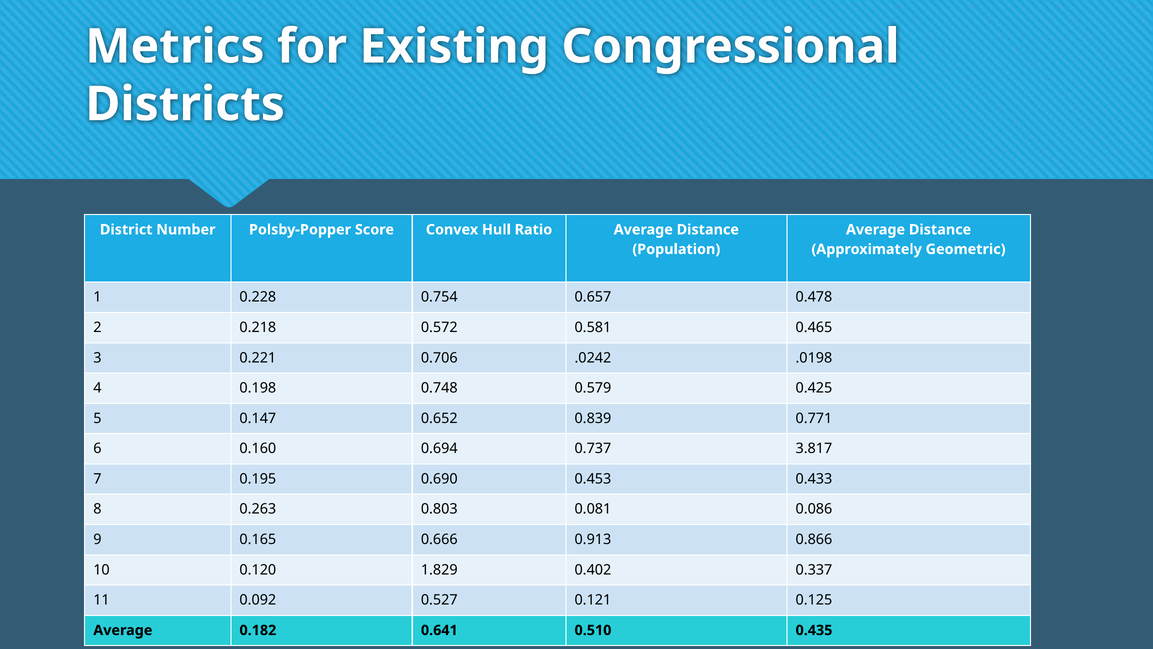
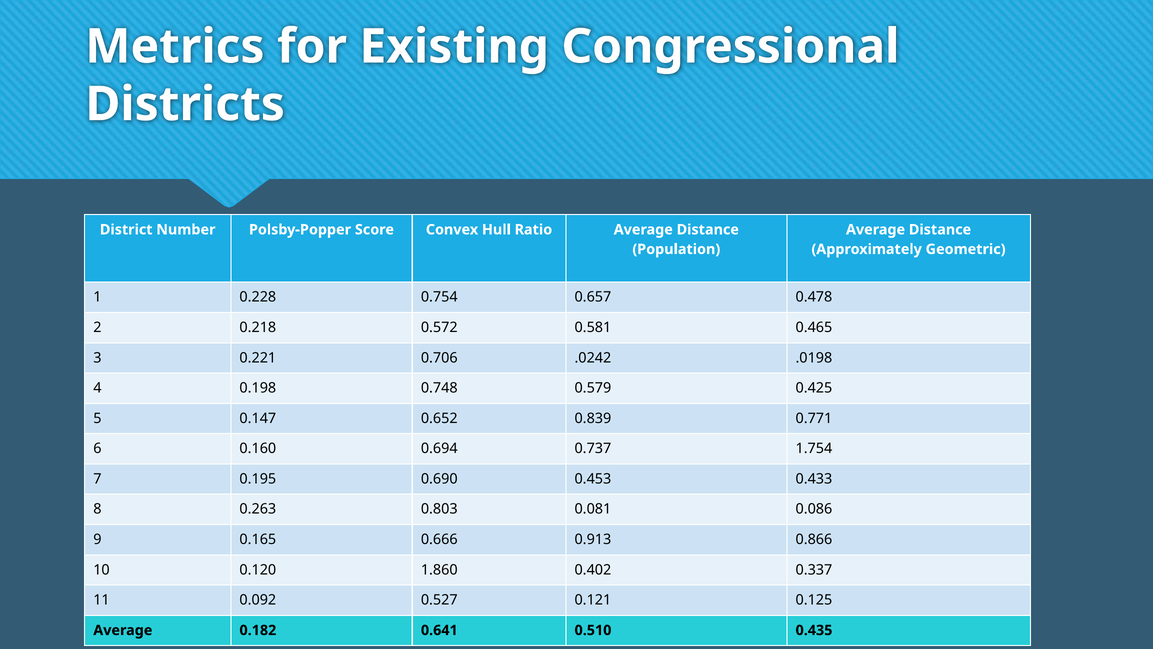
3.817: 3.817 -> 1.754
1.829: 1.829 -> 1.860
